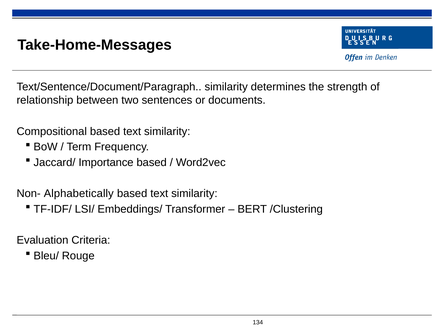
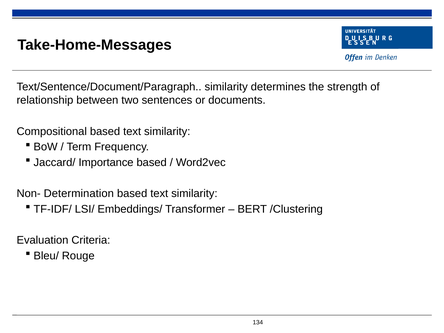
Alphabetically: Alphabetically -> Determination
